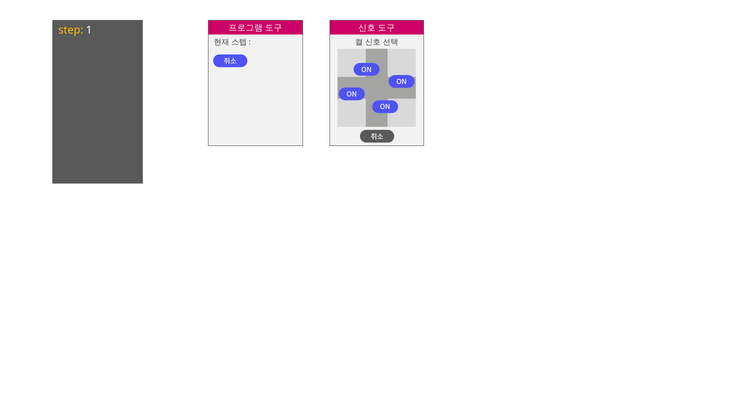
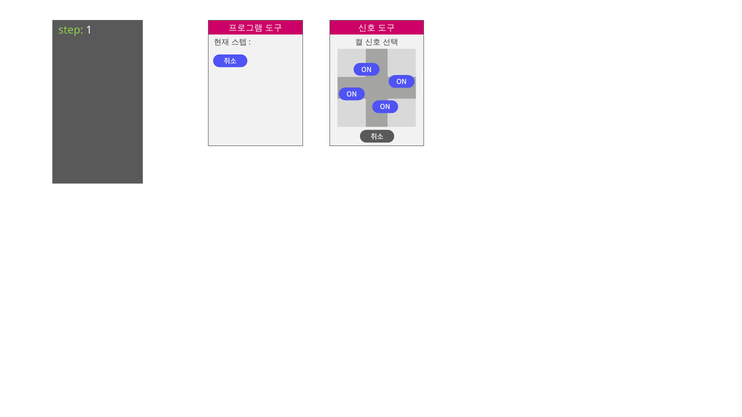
step colour: yellow -> light green
